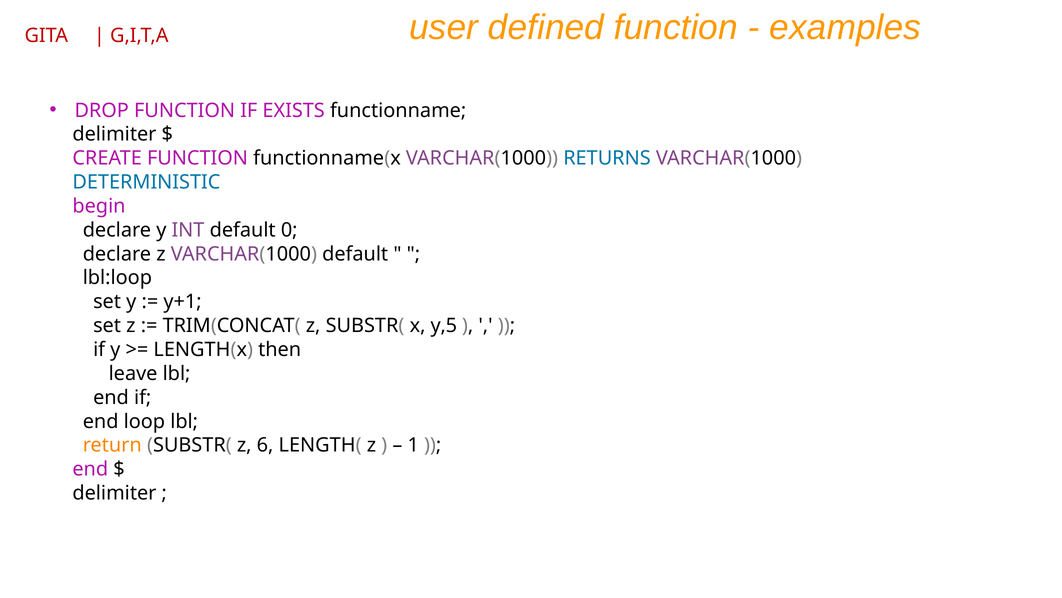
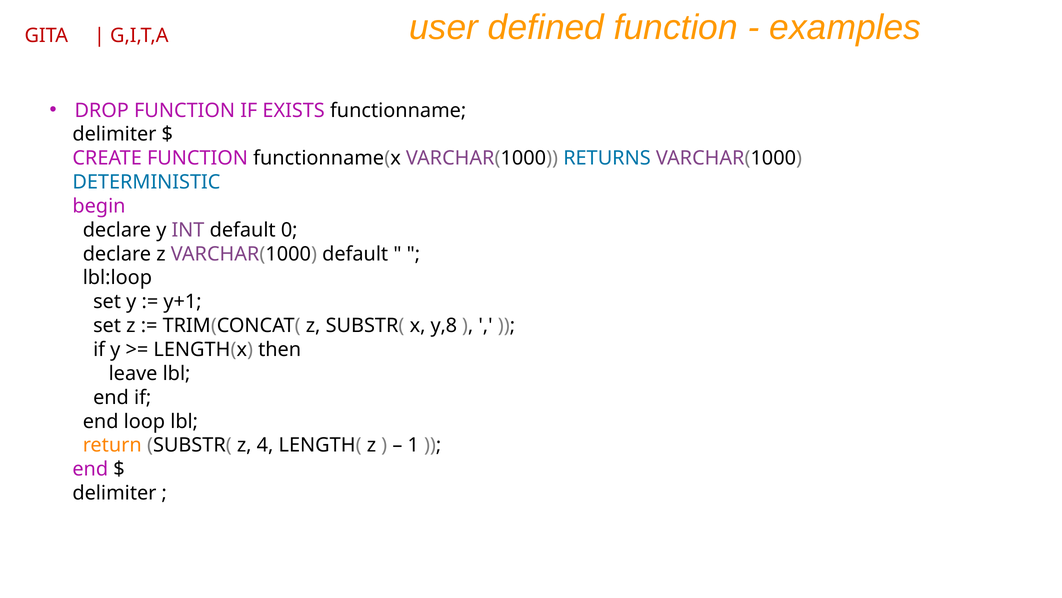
y,5: y,5 -> y,8
6: 6 -> 4
